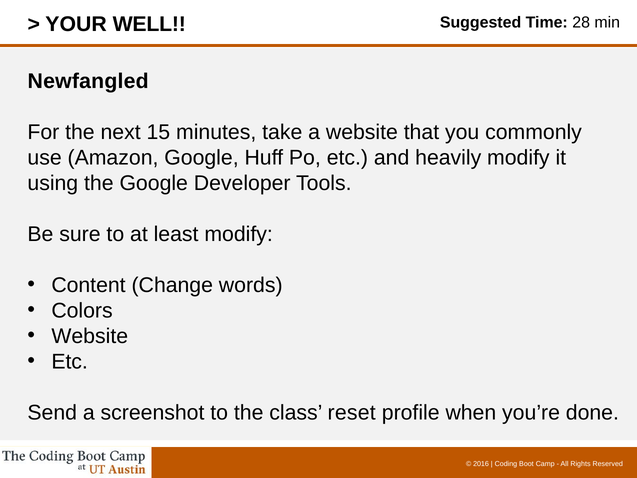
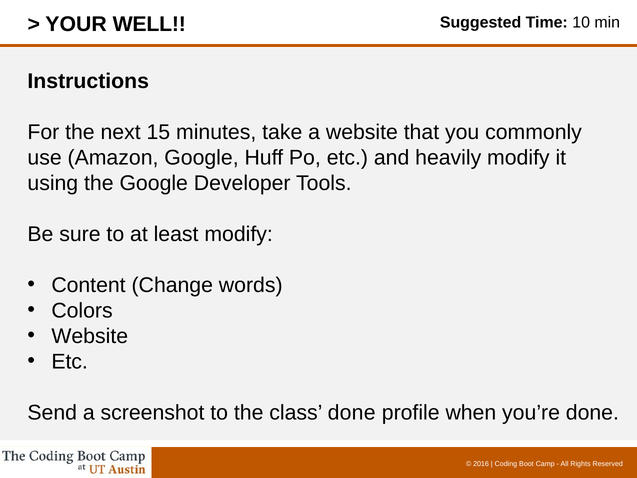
28: 28 -> 10
Newfangled: Newfangled -> Instructions
class reset: reset -> done
